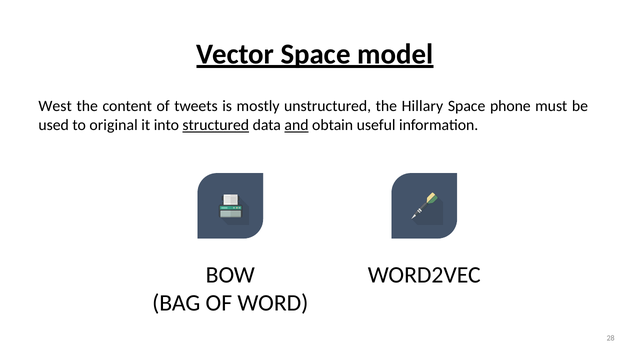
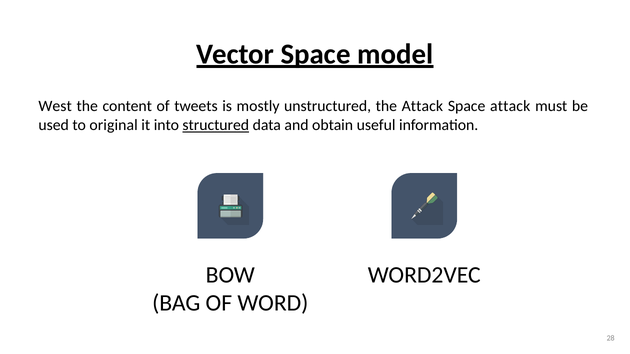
the Hillary: Hillary -> Attack
Space phone: phone -> attack
and underline: present -> none
